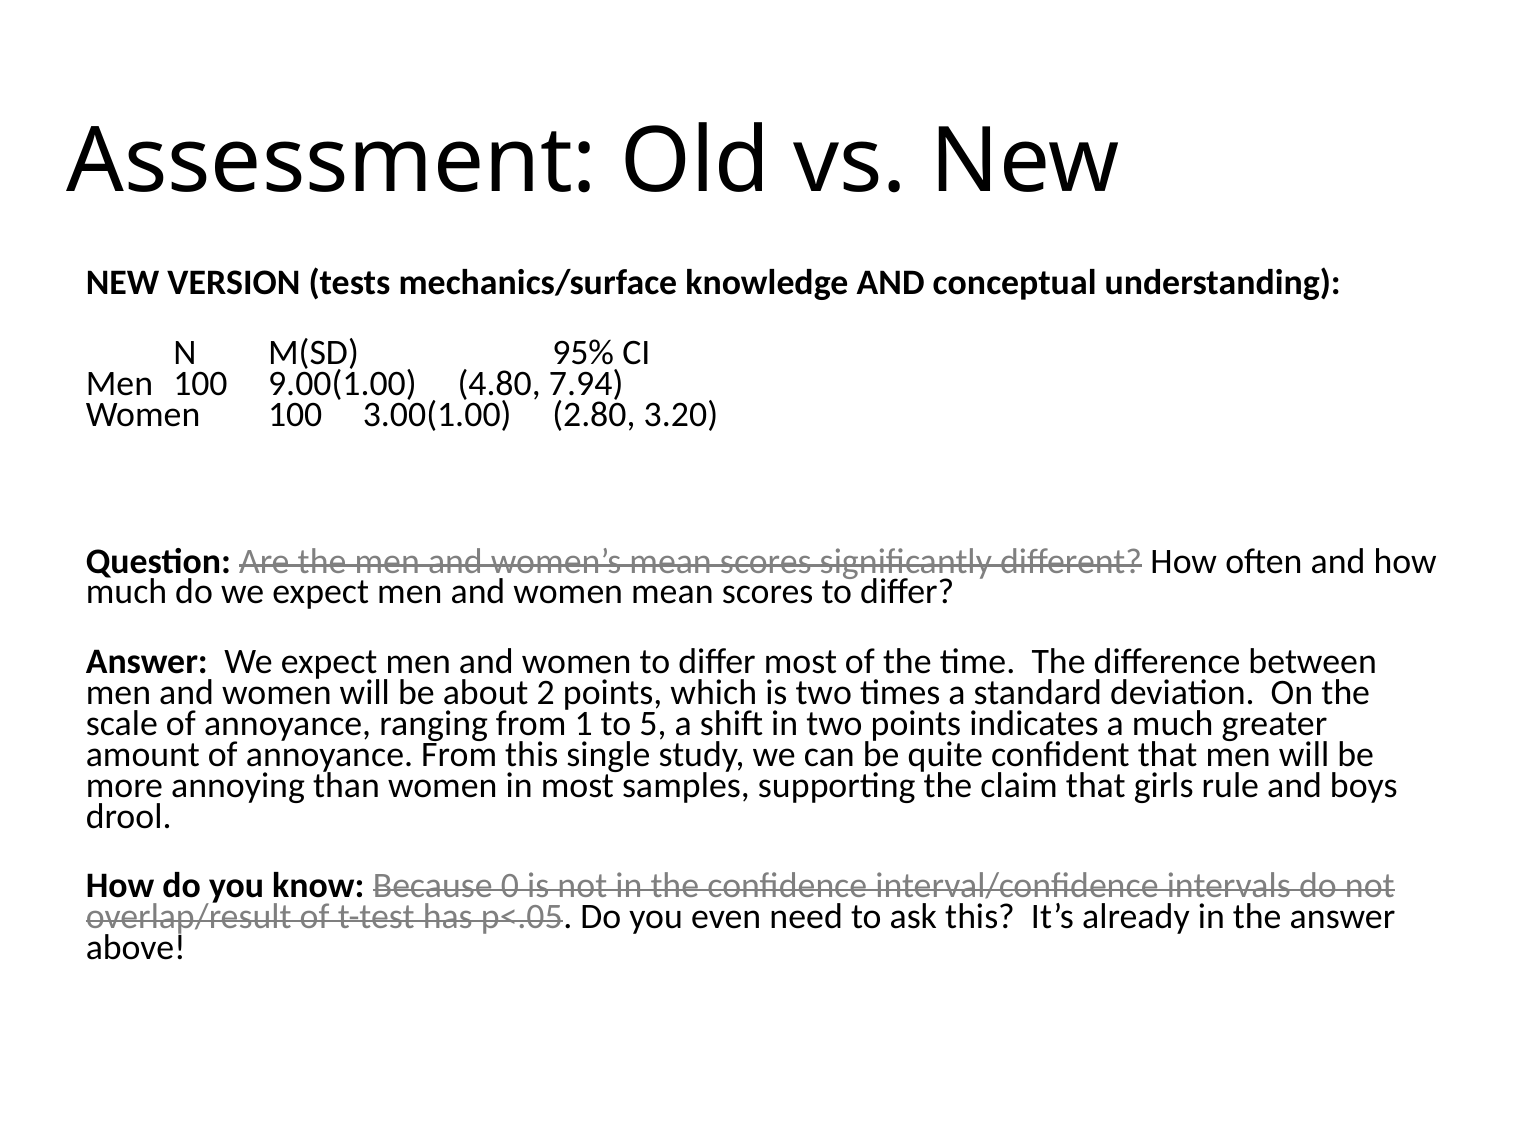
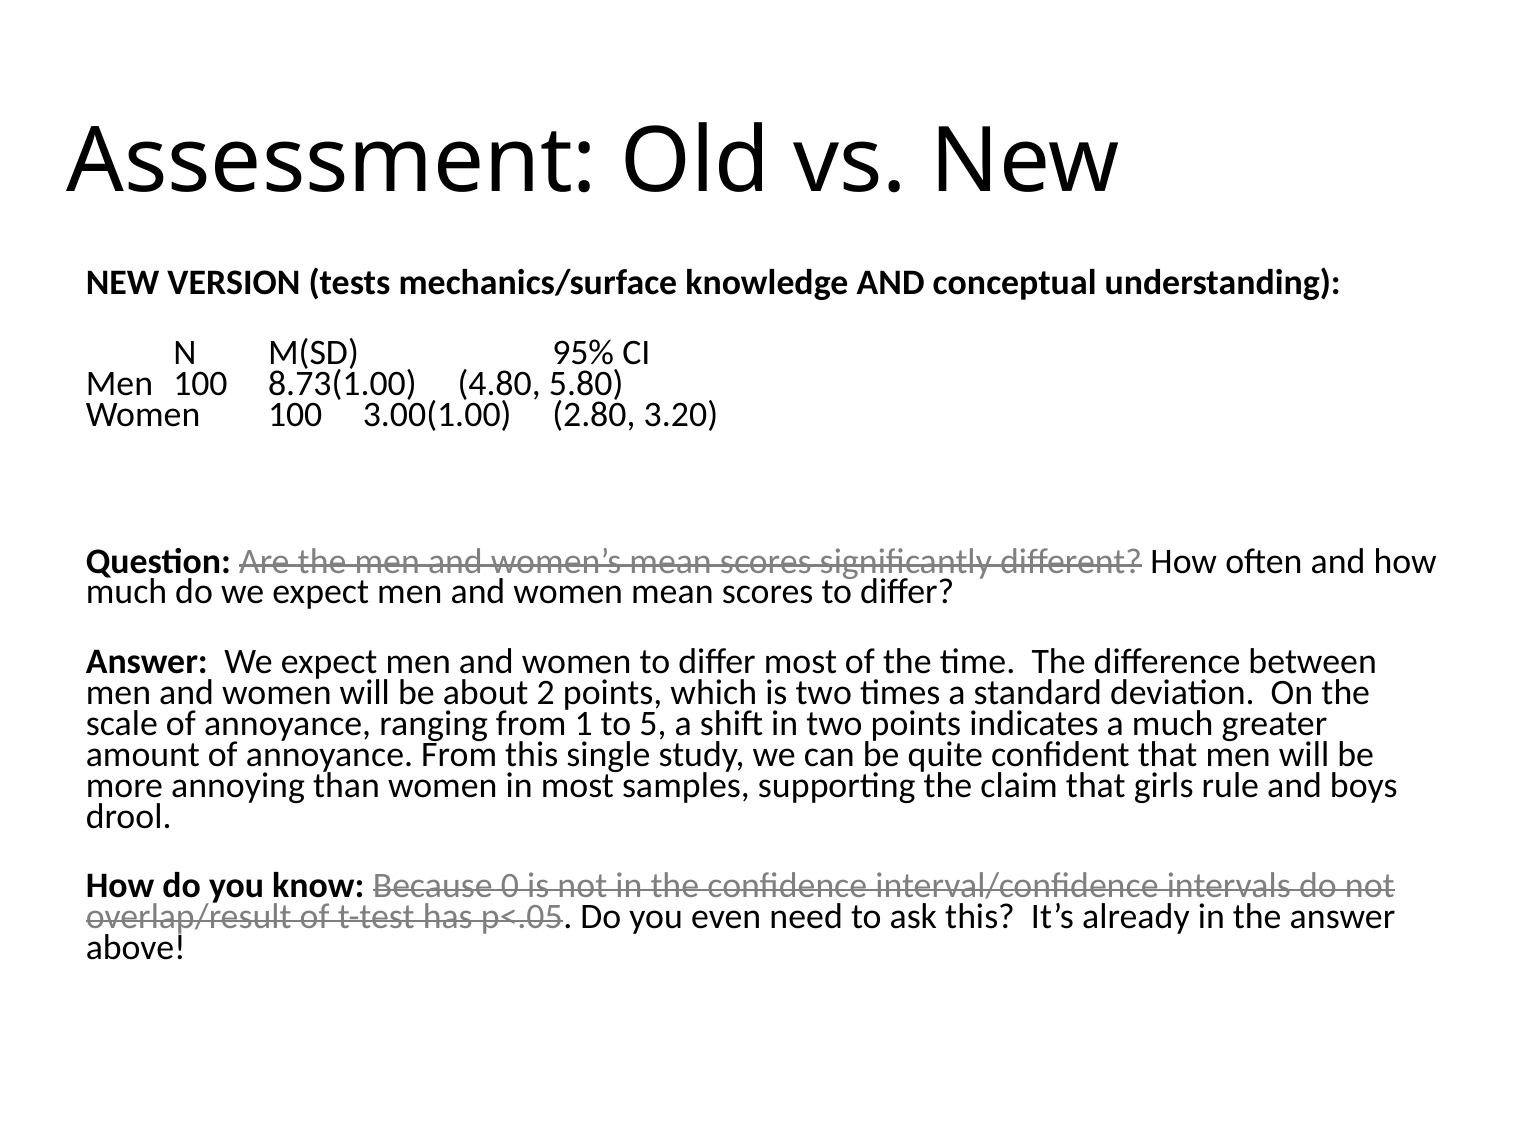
9.00(1.00: 9.00(1.00 -> 8.73(1.00
7.94: 7.94 -> 5.80
